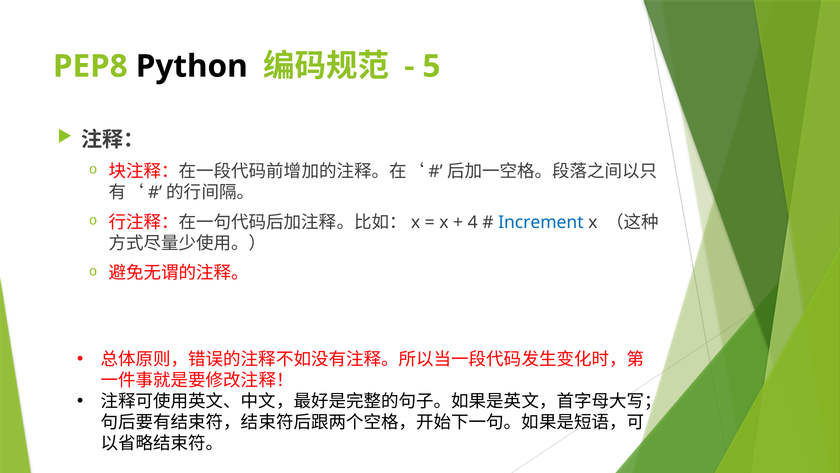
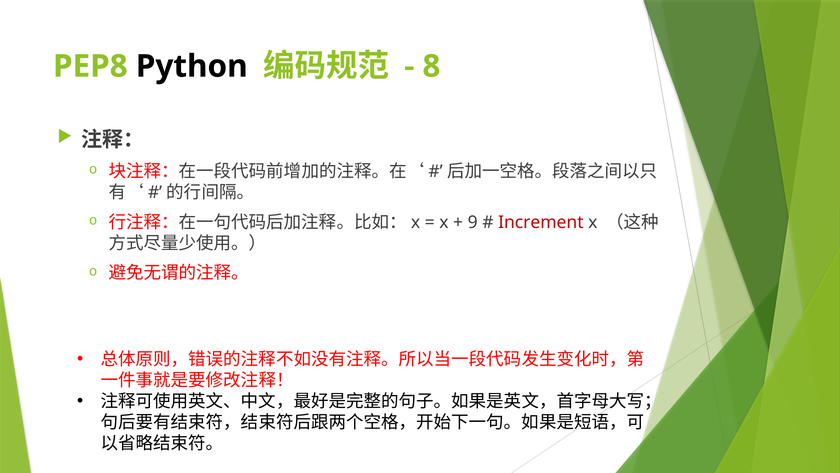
5: 5 -> 8
4: 4 -> 9
Increment colour: blue -> red
